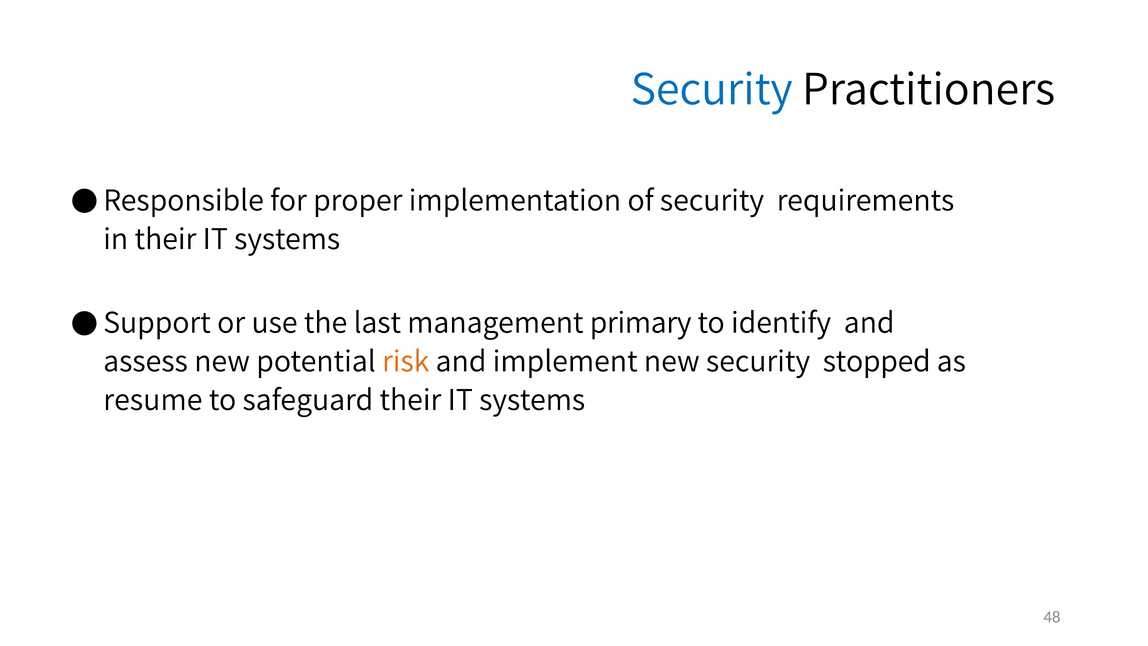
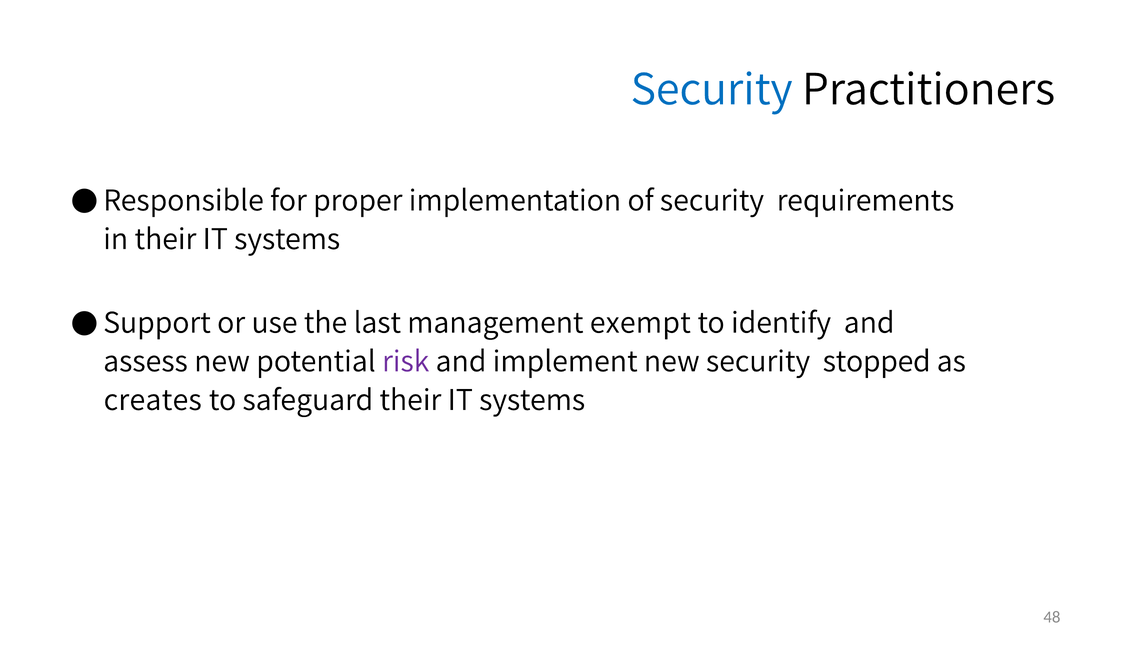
primary: primary -> exempt
risk colour: orange -> purple
resume: resume -> creates
